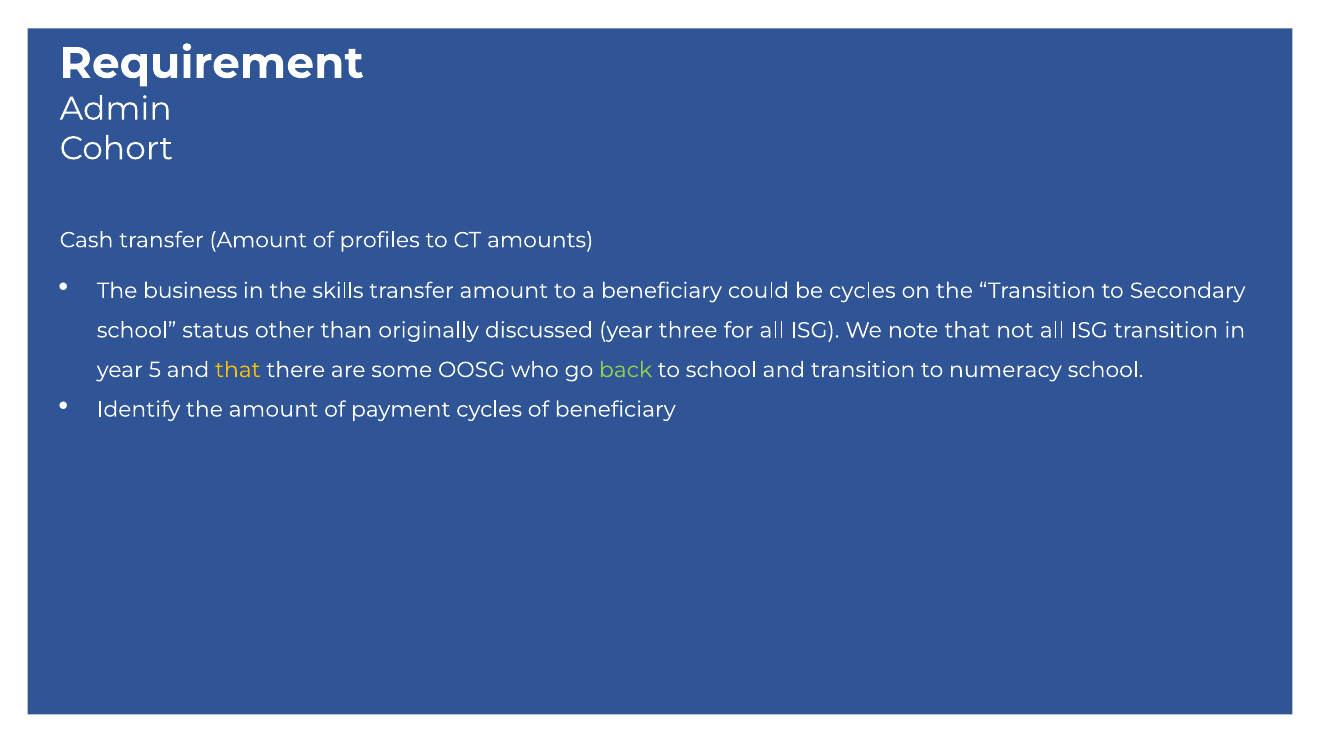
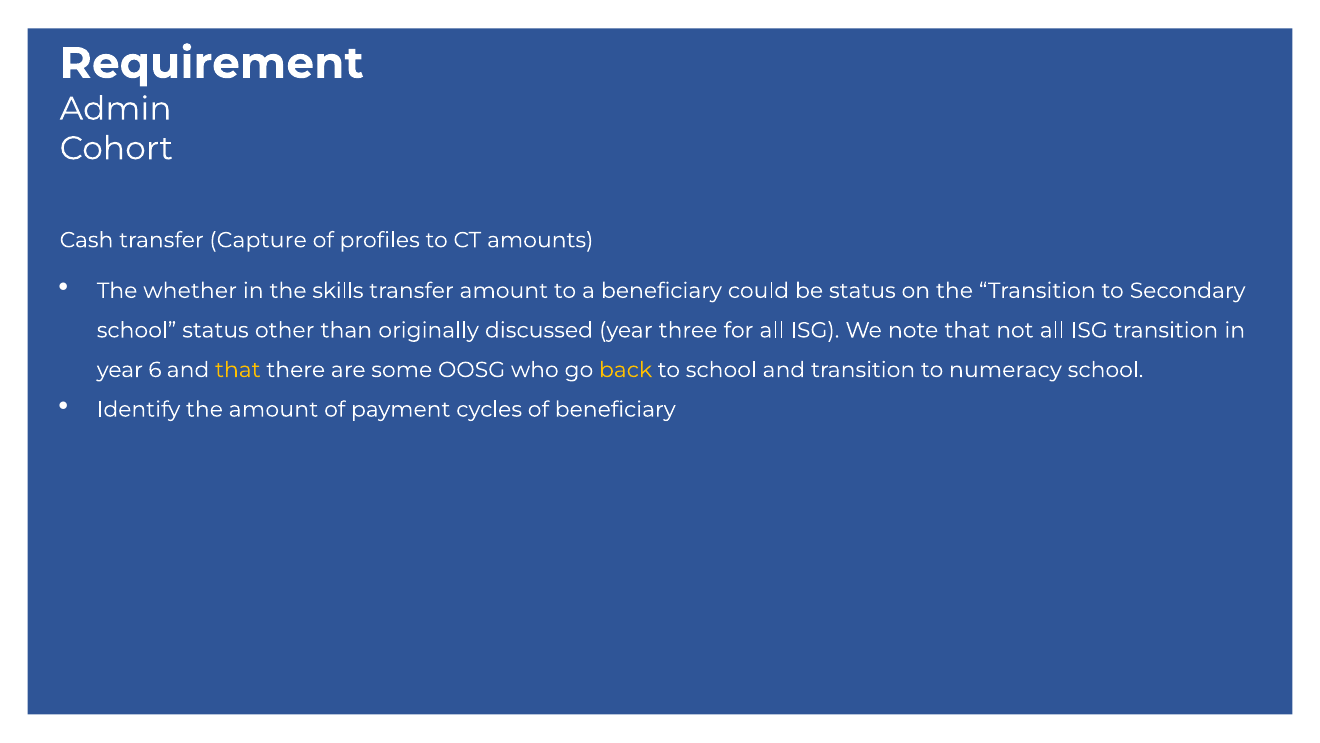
Cash transfer Amount: Amount -> Capture
business: business -> whether
be cycles: cycles -> status
5: 5 -> 6
back colour: light green -> yellow
